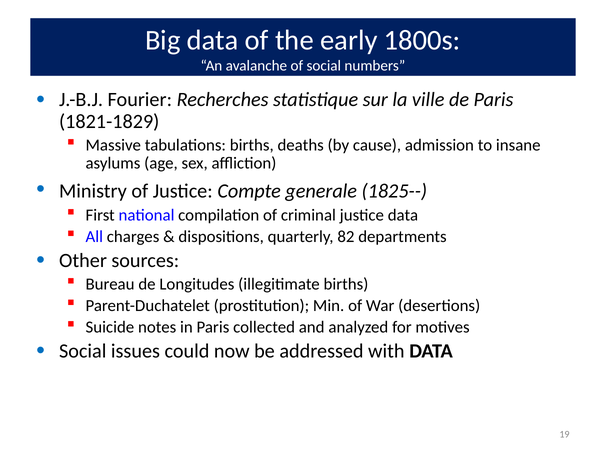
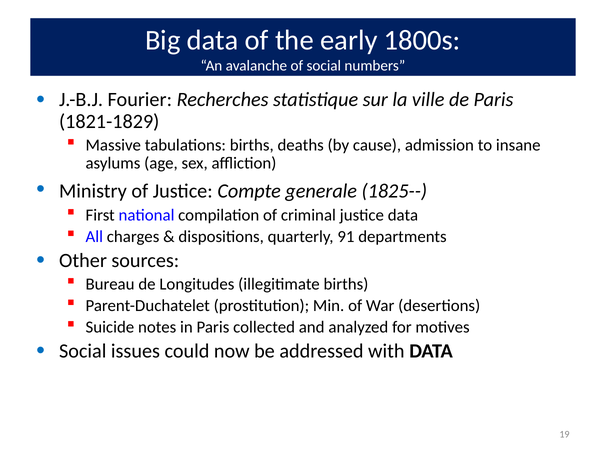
82: 82 -> 91
